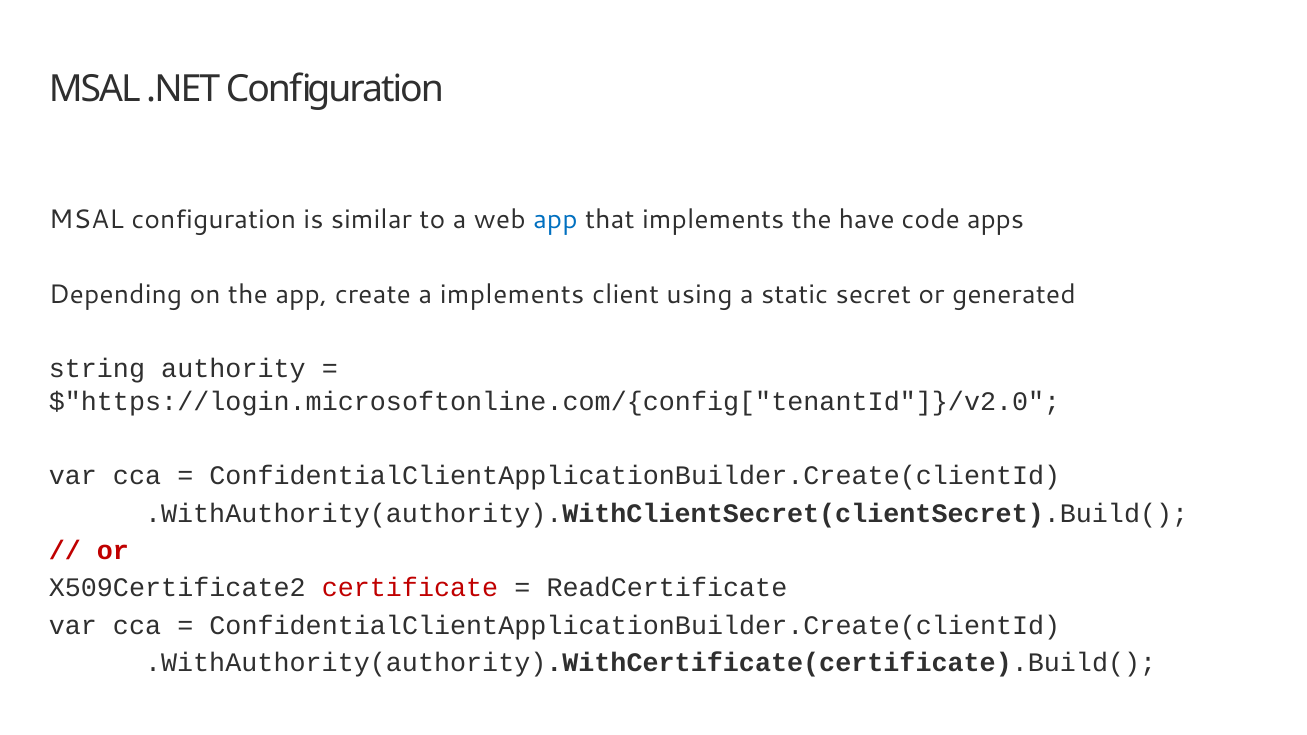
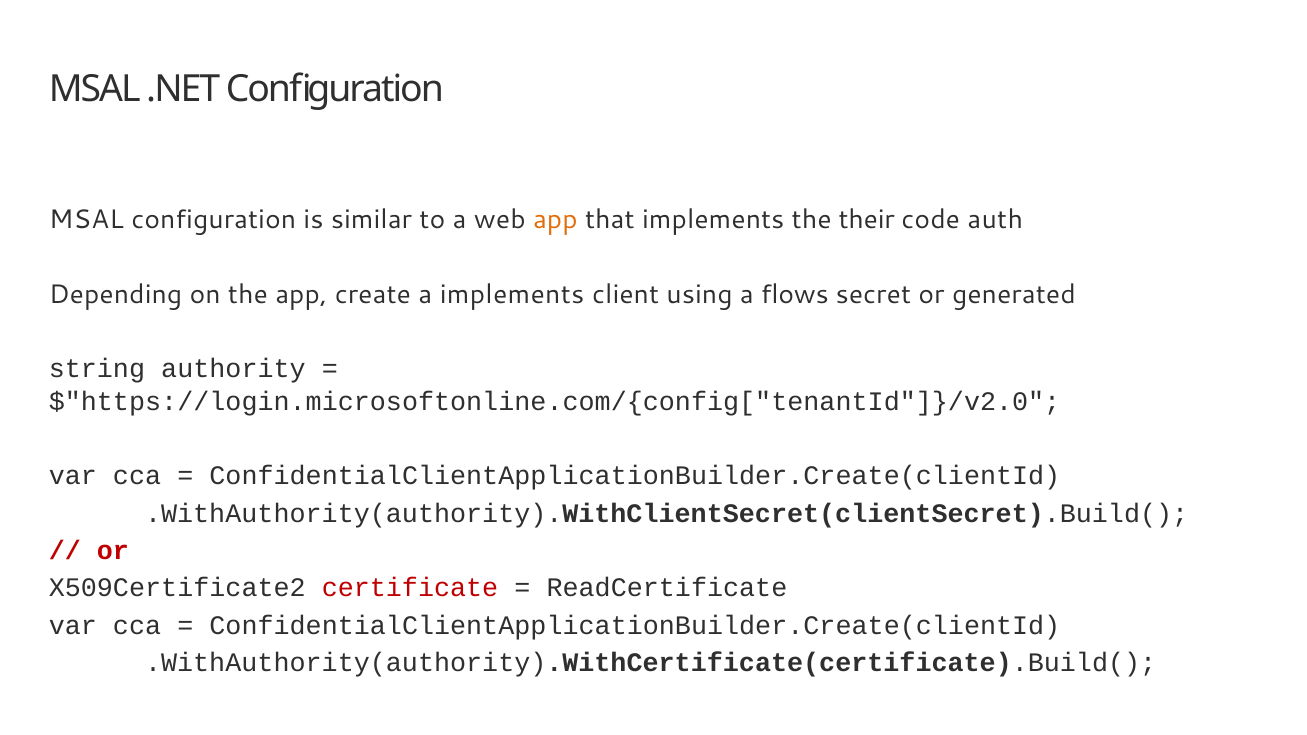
app at (555, 220) colour: blue -> orange
have: have -> their
apps: apps -> auth
static: static -> flows
